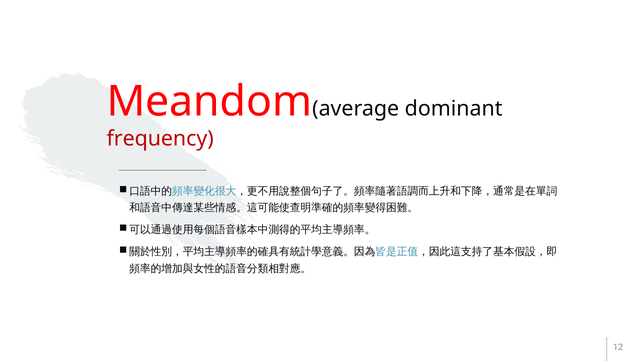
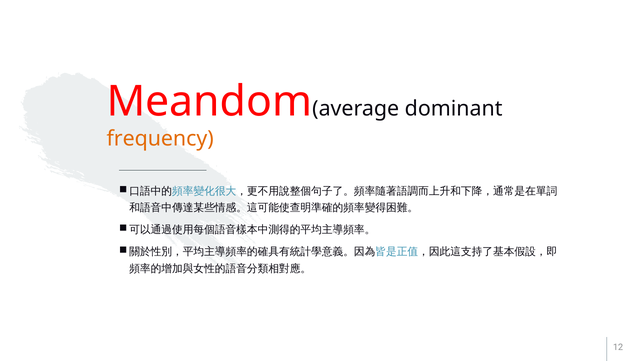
frequency colour: red -> orange
